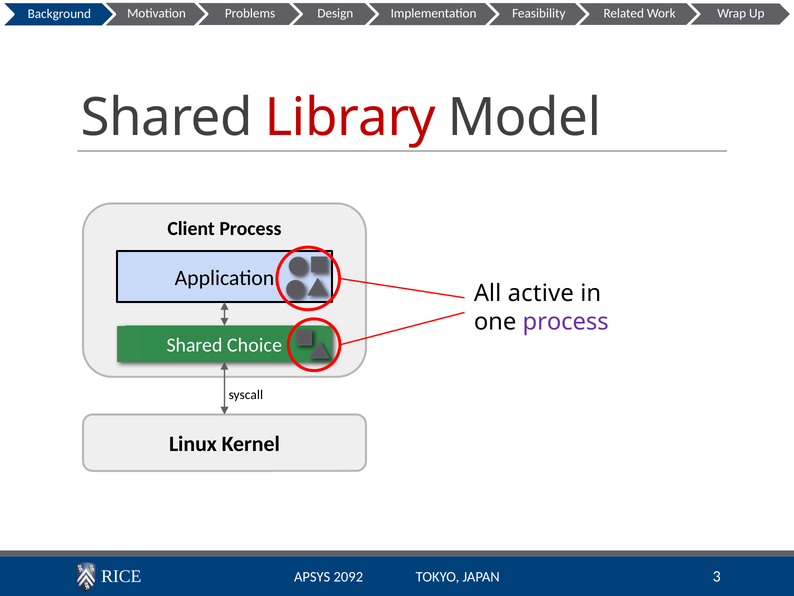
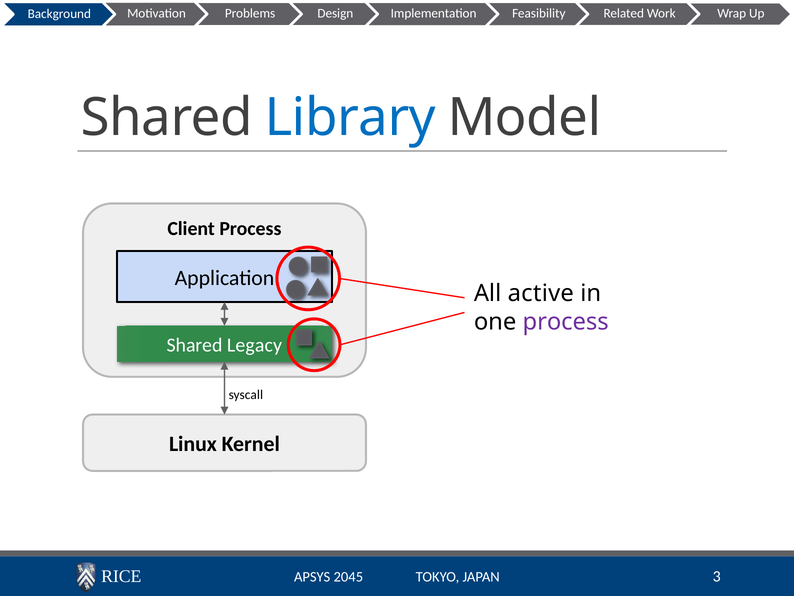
Library colour: red -> blue
Choice: Choice -> Legacy
2092: 2092 -> 2045
